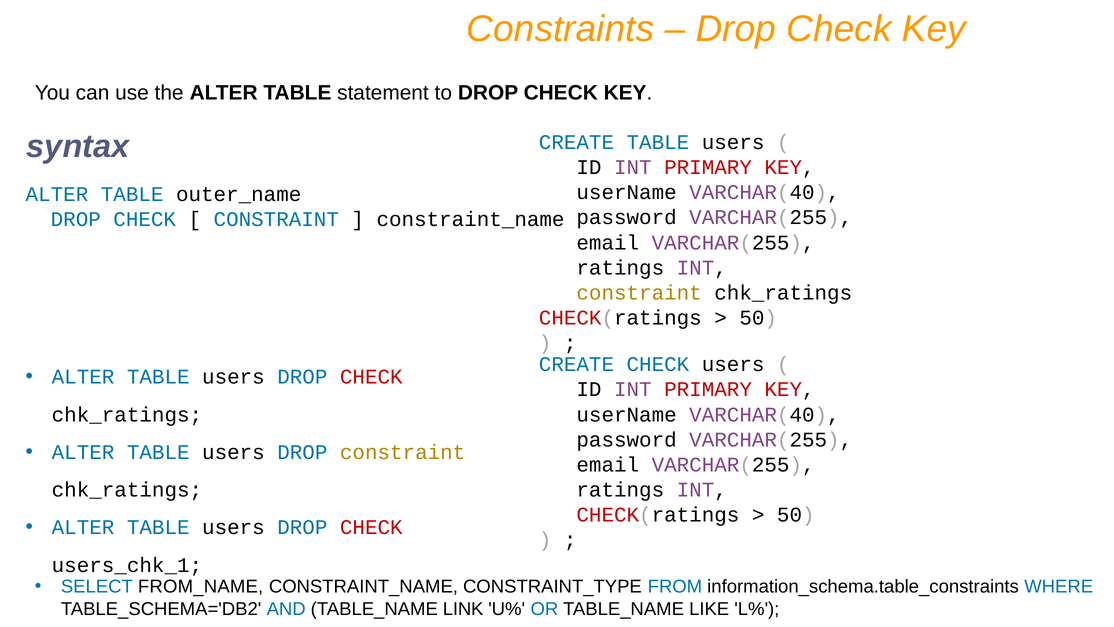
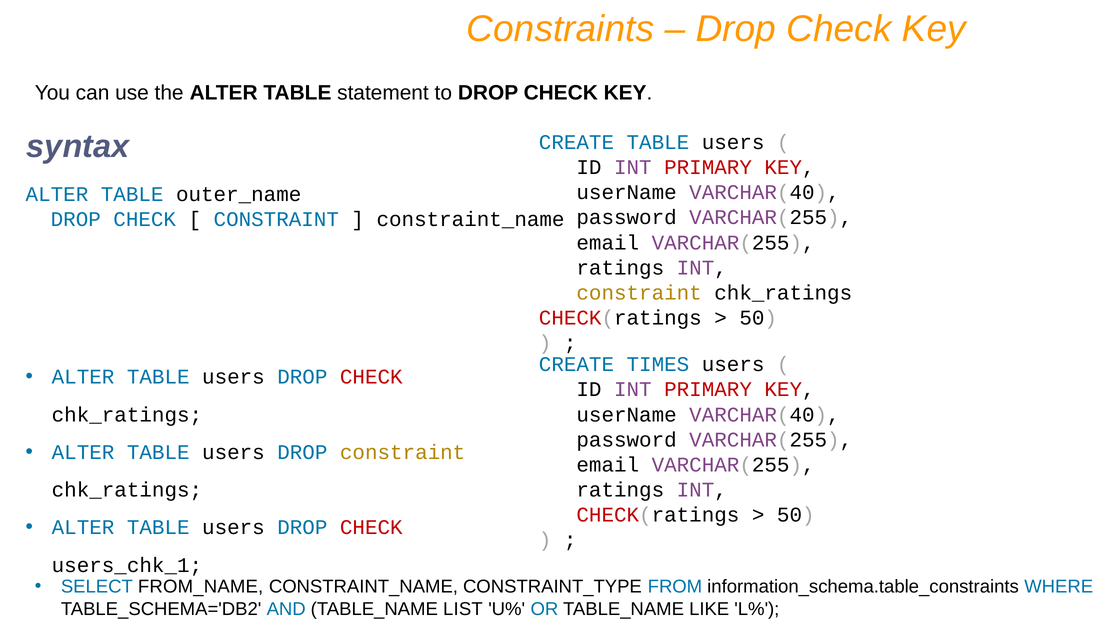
CREATE CHECK: CHECK -> TIMES
LINK: LINK -> LIST
